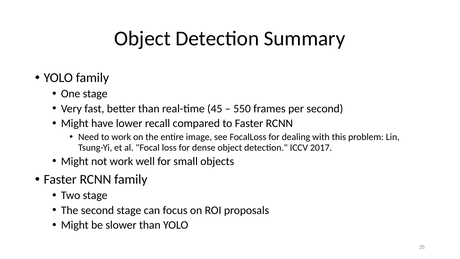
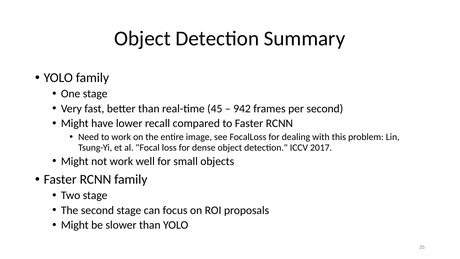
550: 550 -> 942
